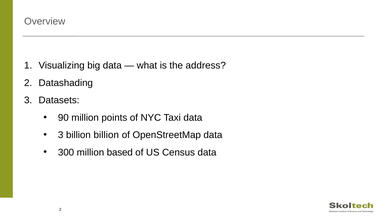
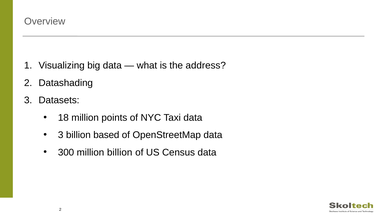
90: 90 -> 18
billion billion: billion -> based
million based: based -> billion
